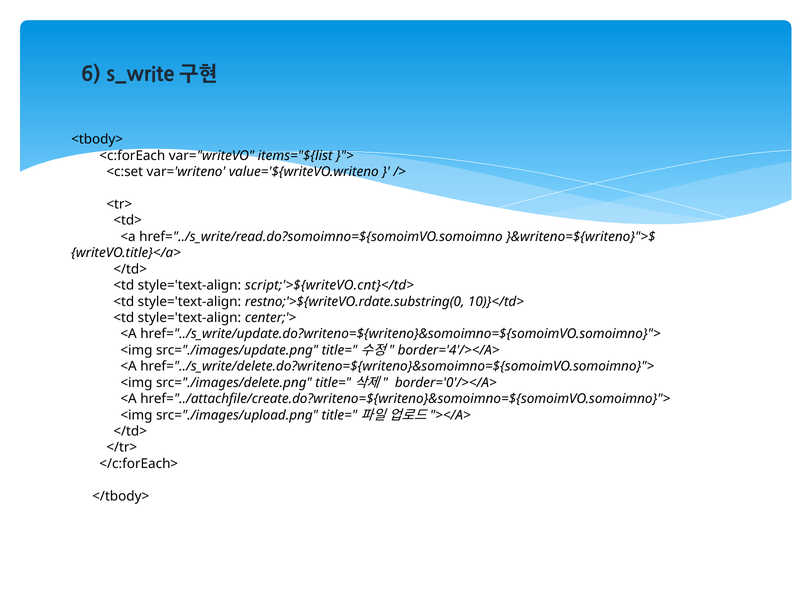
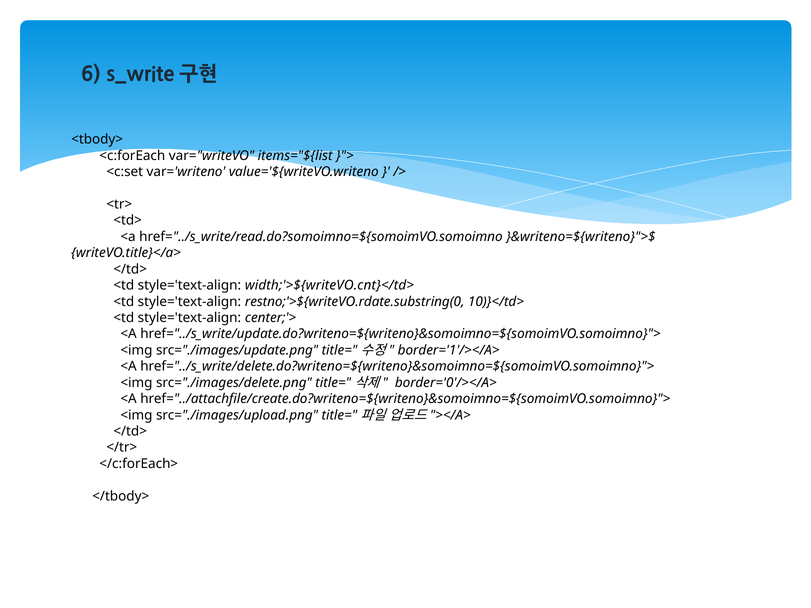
script;'>${writeVO.cnt}</td>: script;'>${writeVO.cnt}</td> -> width;'>${writeVO.cnt}</td>
border='4'/></A>: border='4'/></A> -> border='1'/></A>
